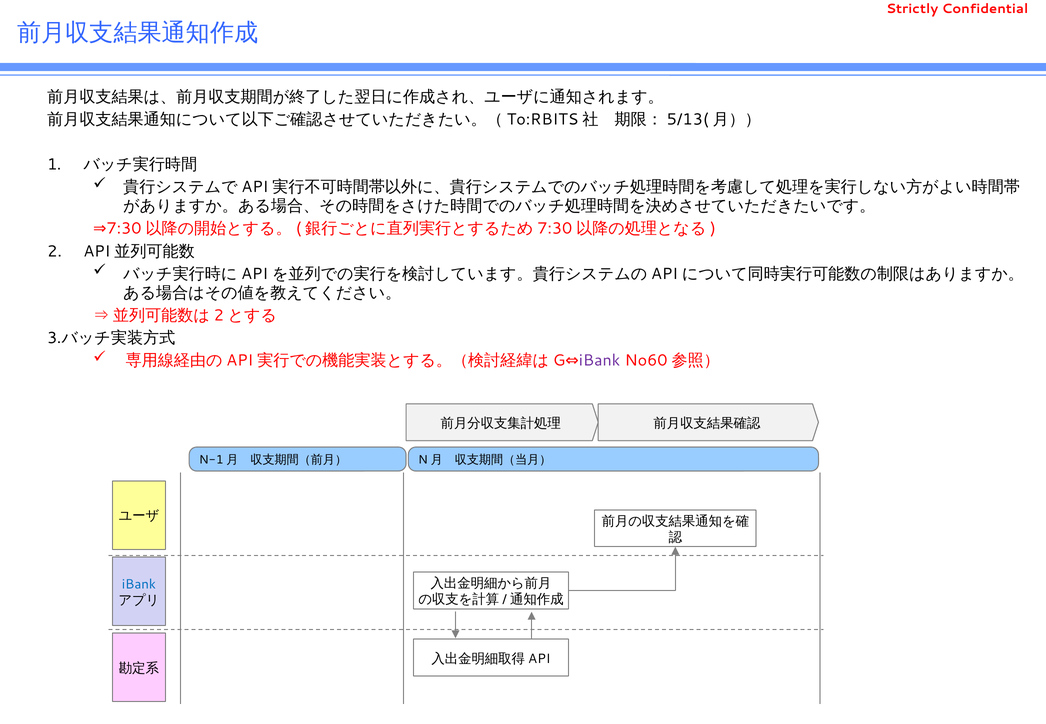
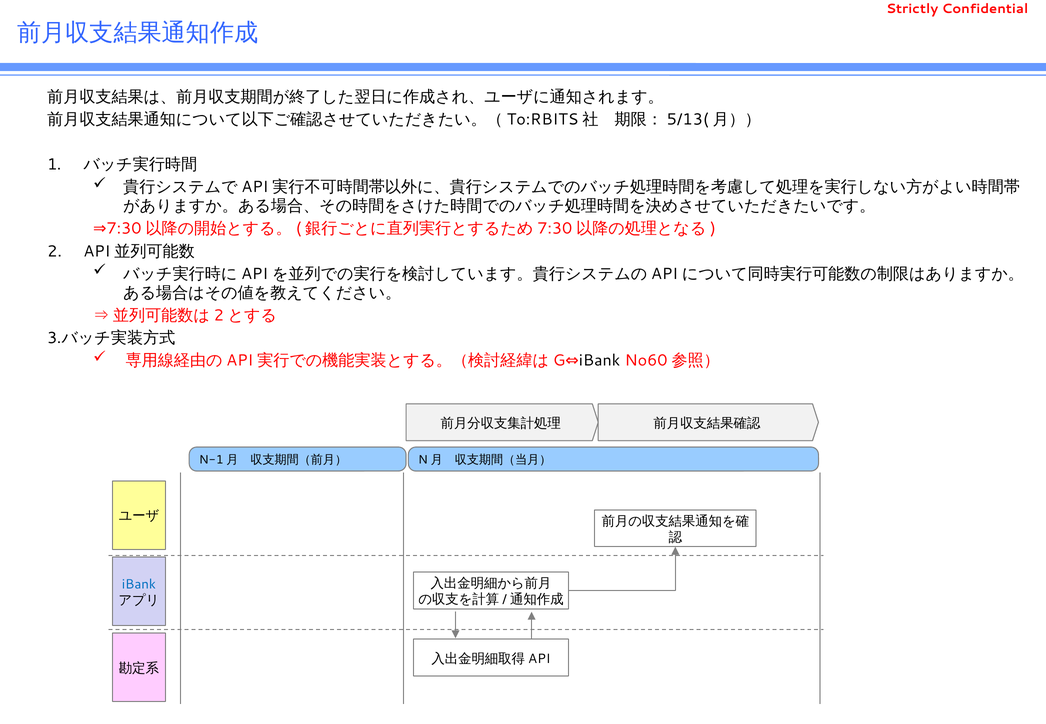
iBank at (600, 361) colour: purple -> black
